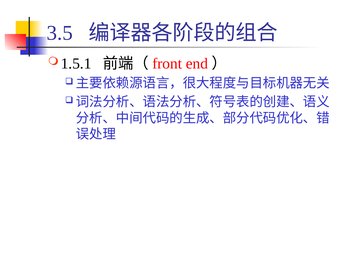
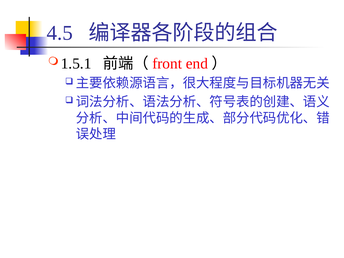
3.5: 3.5 -> 4.5
